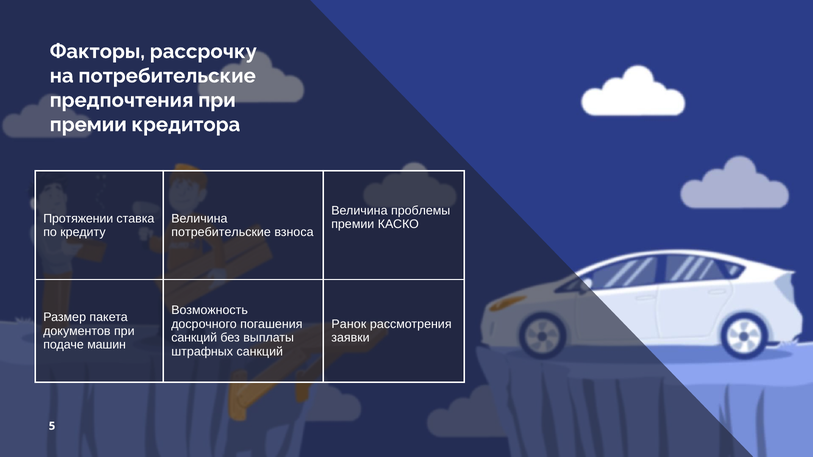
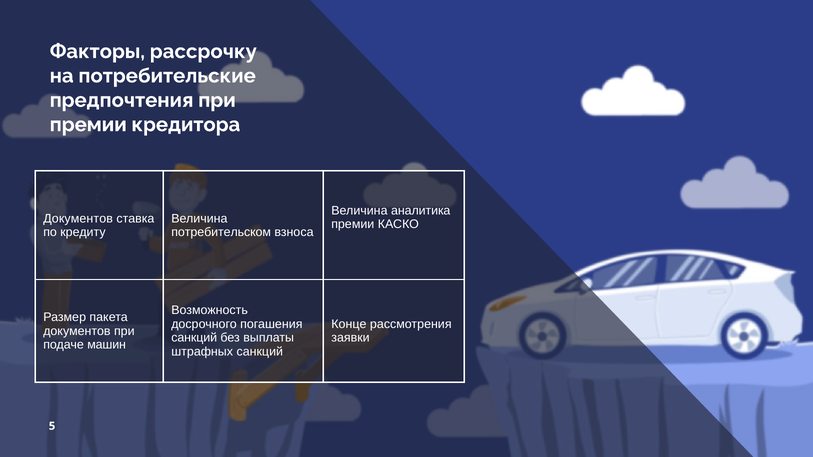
проблемы: проблемы -> аналитика
Протяжении at (78, 219): Протяжении -> Документов
потребительские at (221, 233): потребительские -> потребительском
Ранок: Ранок -> Конце
